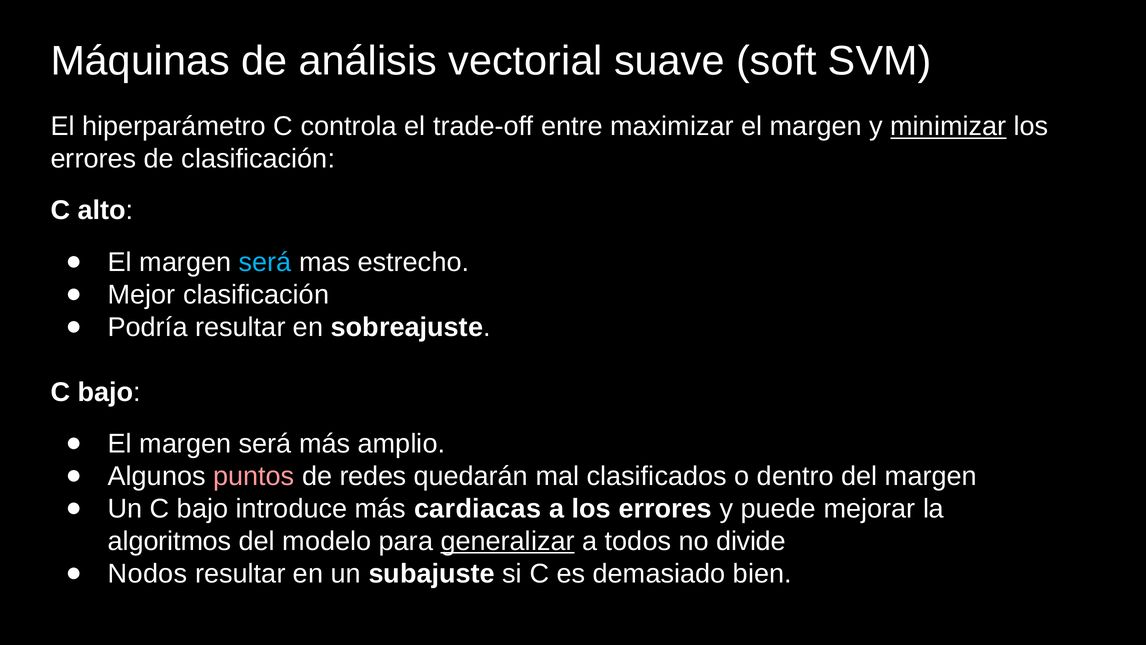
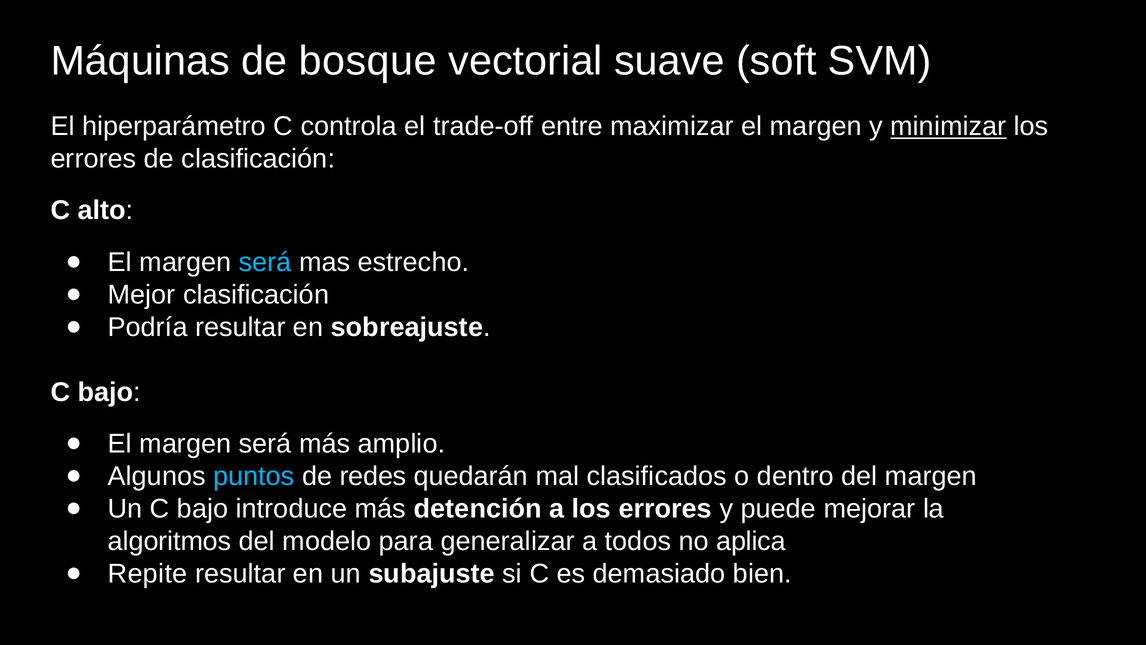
análisis: análisis -> bosque
puntos colour: pink -> light blue
cardiacas: cardiacas -> detención
generalizar underline: present -> none
divide: divide -> aplica
Nodos: Nodos -> Repite
